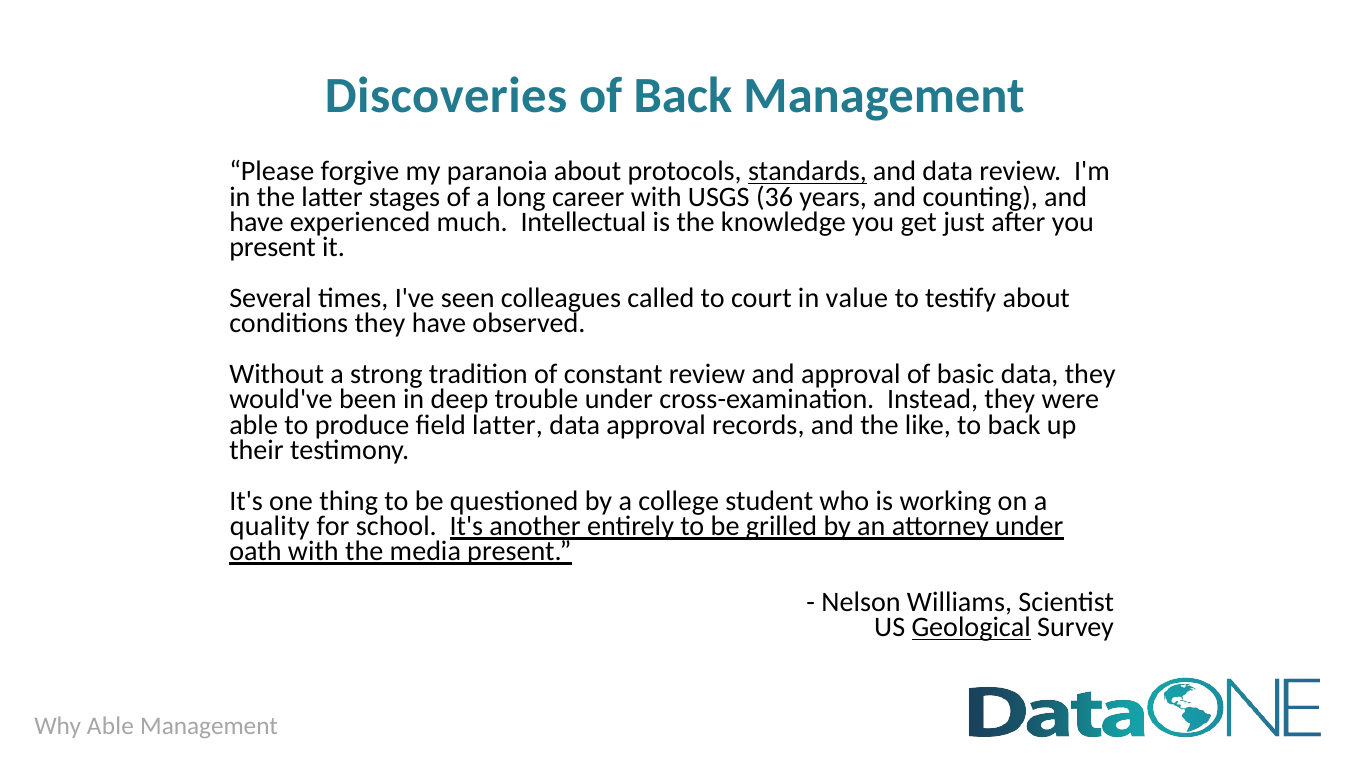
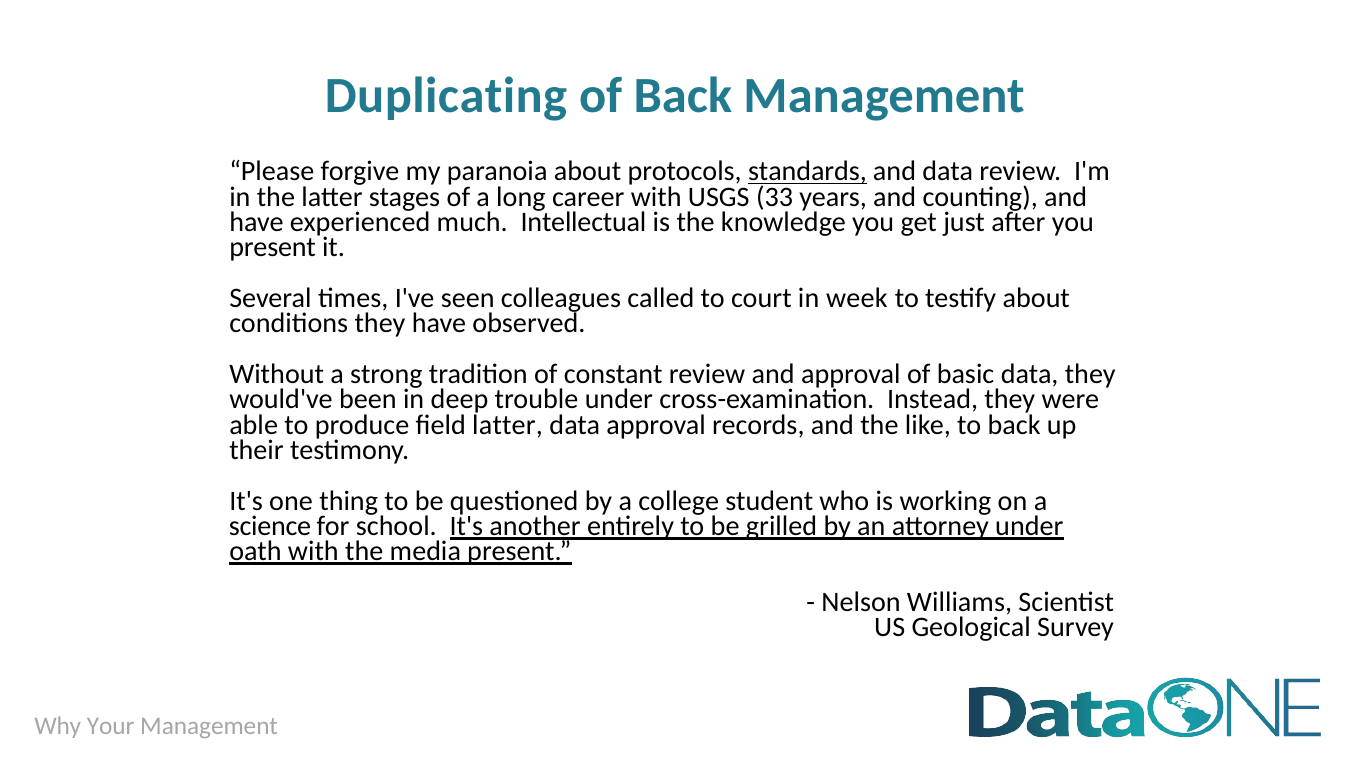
Discoveries: Discoveries -> Duplicating
36: 36 -> 33
value: value -> week
quality: quality -> science
Geological underline: present -> none
Able at (110, 725): Able -> Your
